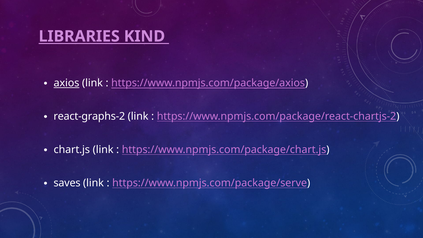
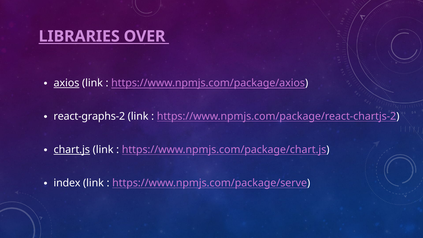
KIND: KIND -> OVER
chart.js underline: none -> present
saves: saves -> index
